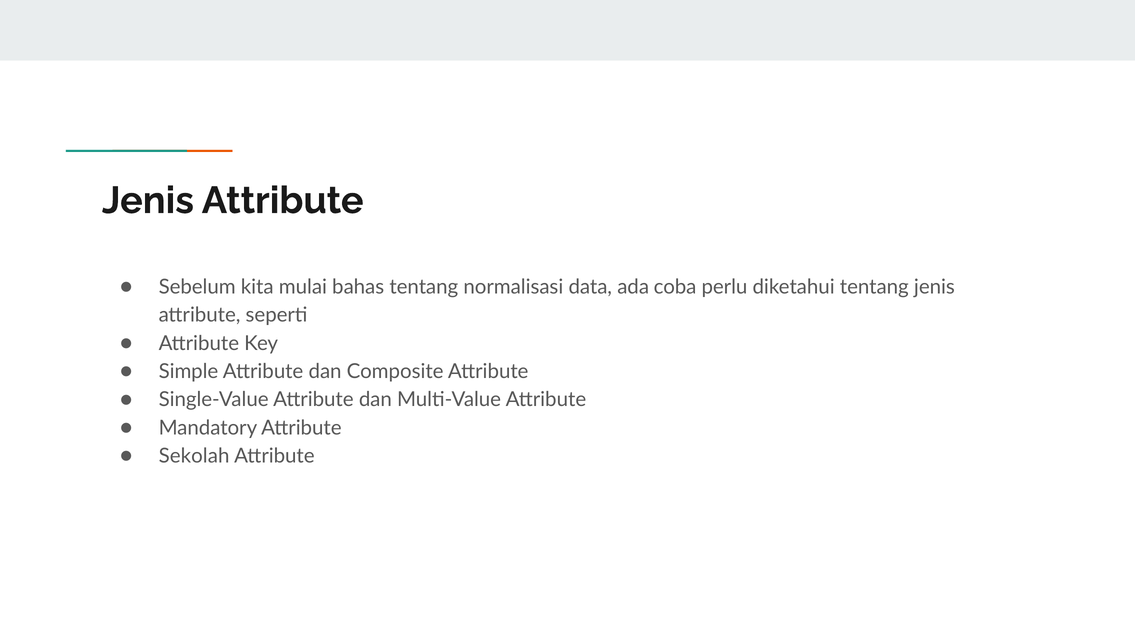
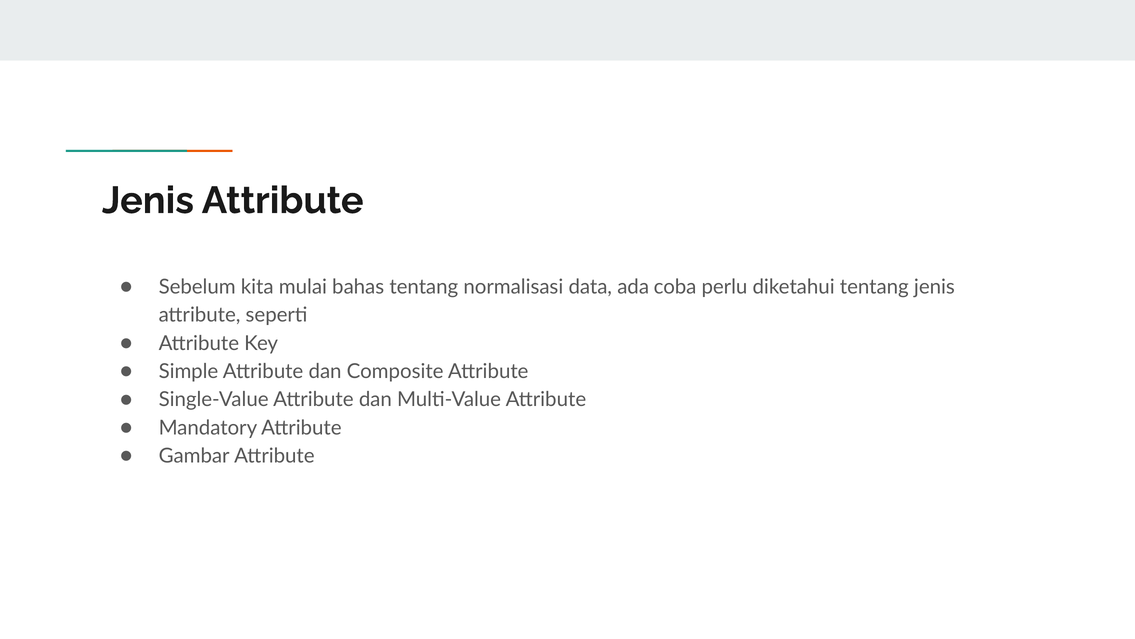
Sekolah: Sekolah -> Gambar
